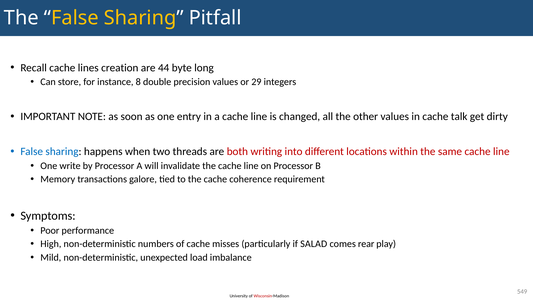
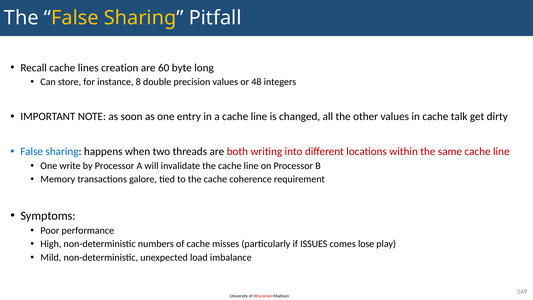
44: 44 -> 60
29: 29 -> 48
SALAD: SALAD -> ISSUES
rear: rear -> lose
